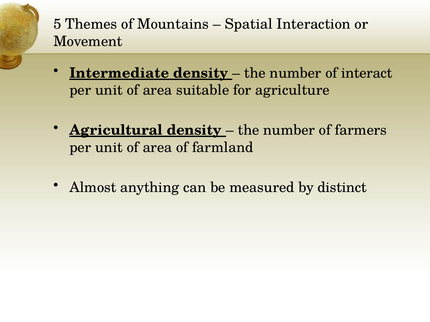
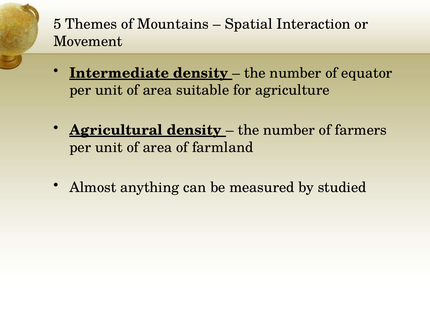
interact: interact -> equator
distinct: distinct -> studied
